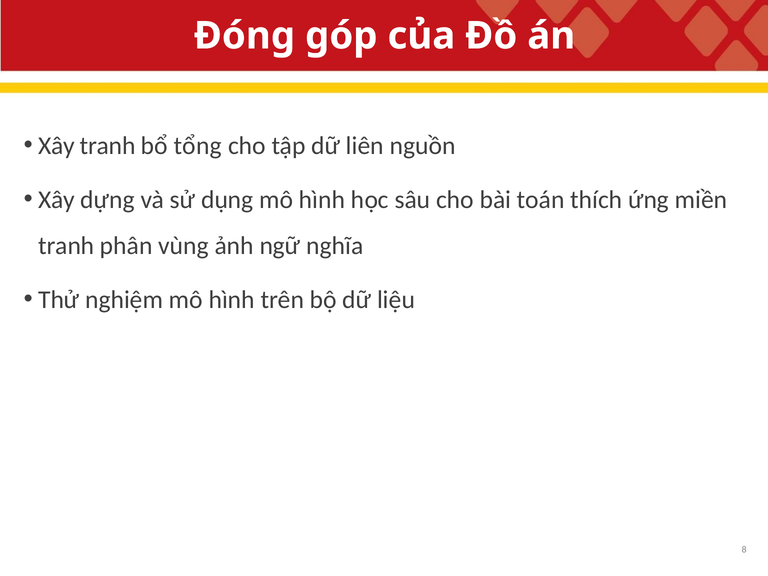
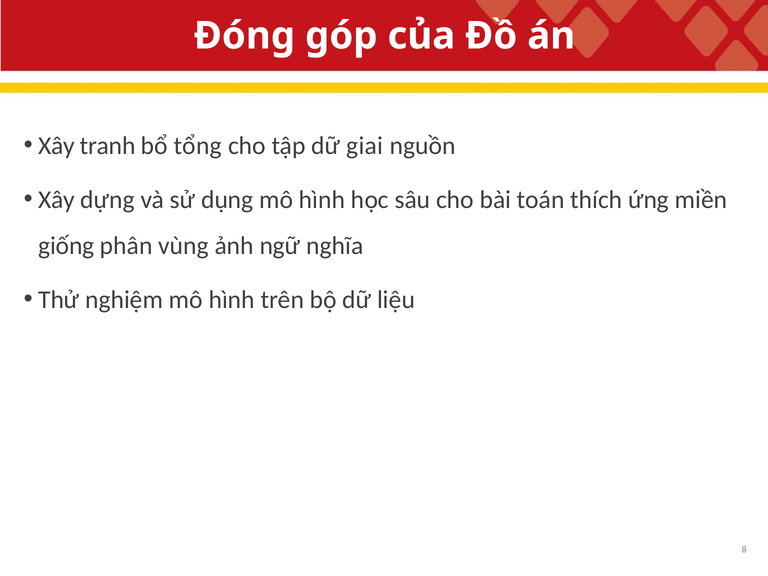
liên: liên -> giai
tranh at (66, 246): tranh -> giống
